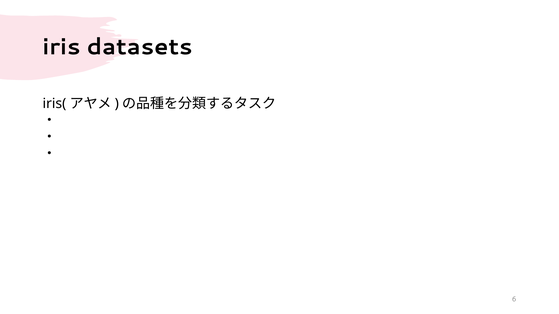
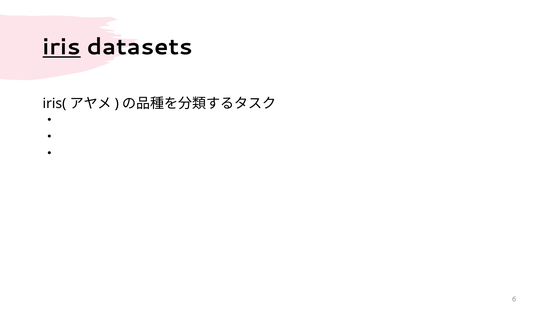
iris underline: none -> present
